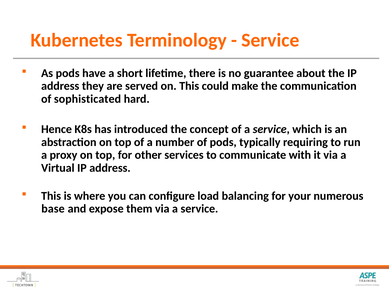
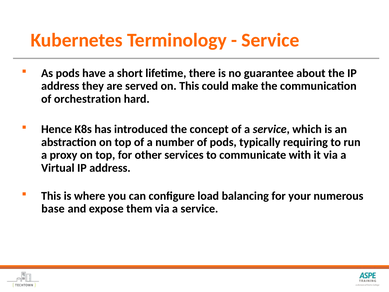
sophisticated: sophisticated -> orchestration
